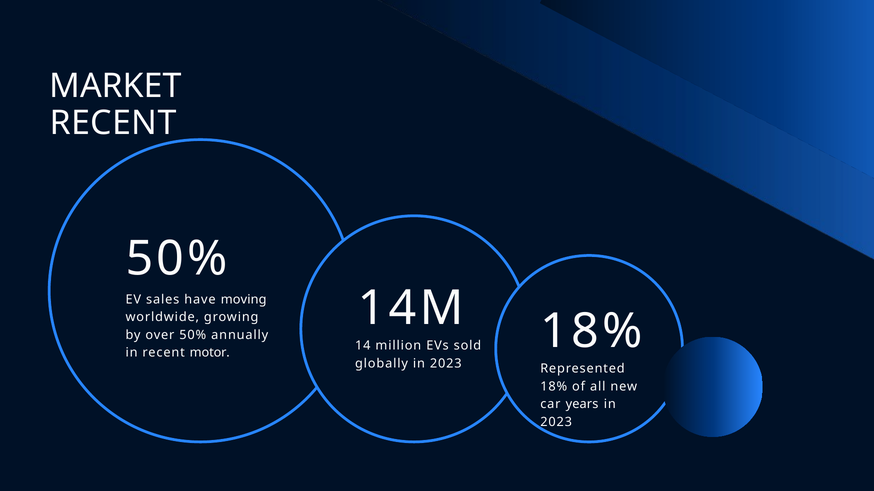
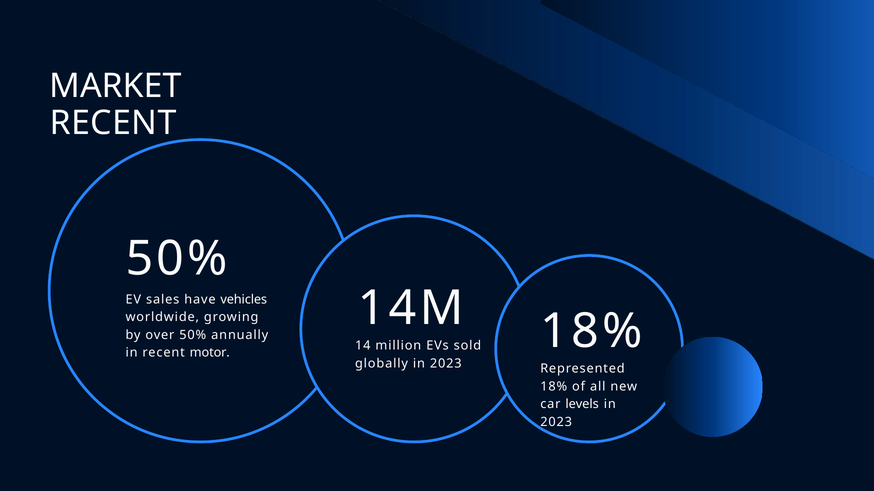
moving: moving -> vehicles
years: years -> levels
